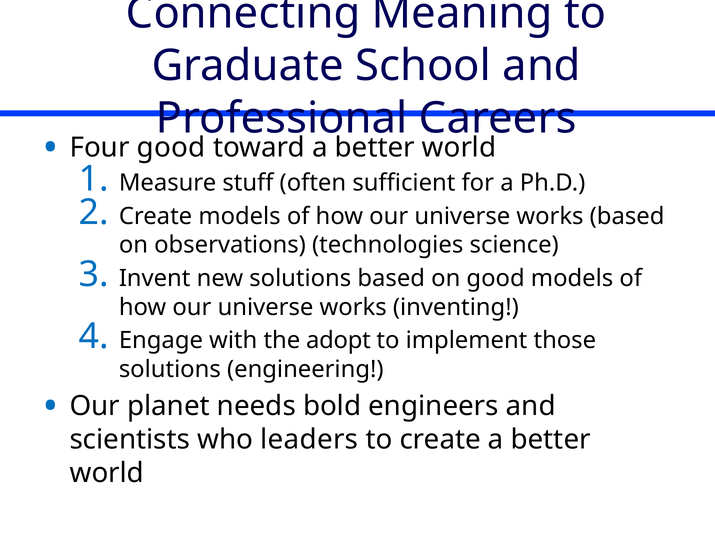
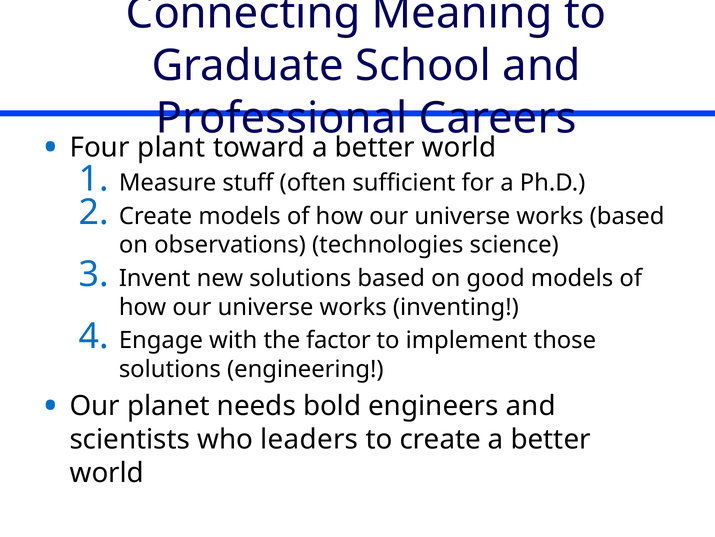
Four good: good -> plant
adopt: adopt -> factor
